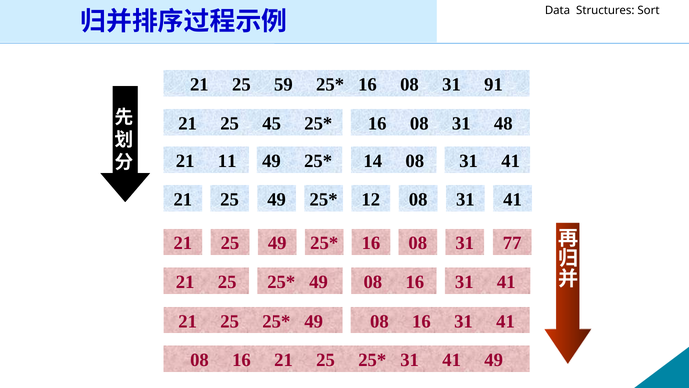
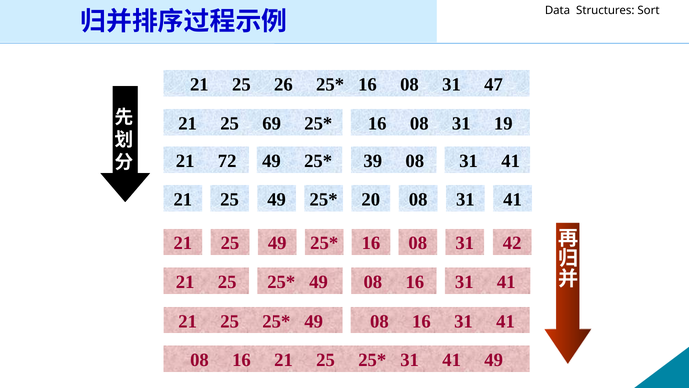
59: 59 -> 26
91: 91 -> 47
45: 45 -> 69
48: 48 -> 19
11: 11 -> 72
14: 14 -> 39
12: 12 -> 20
77: 77 -> 42
